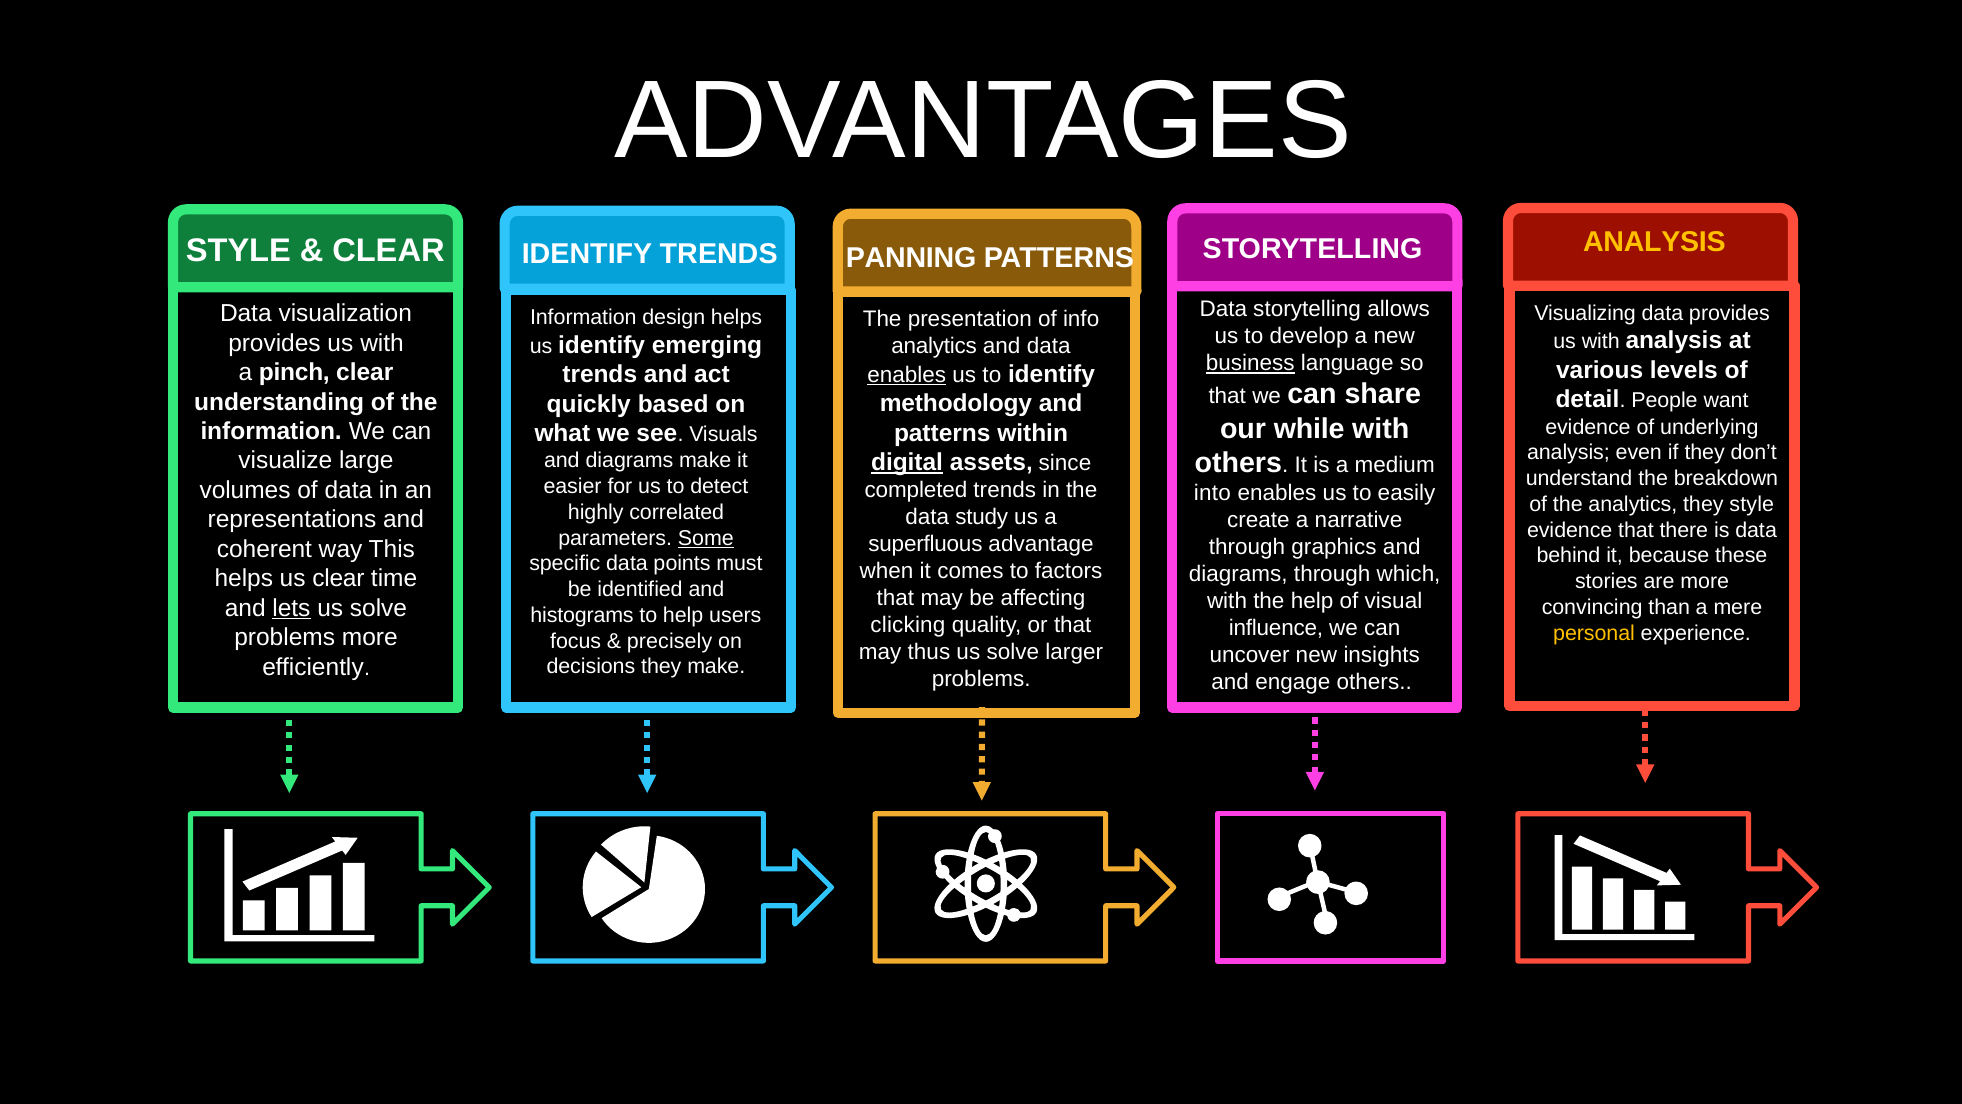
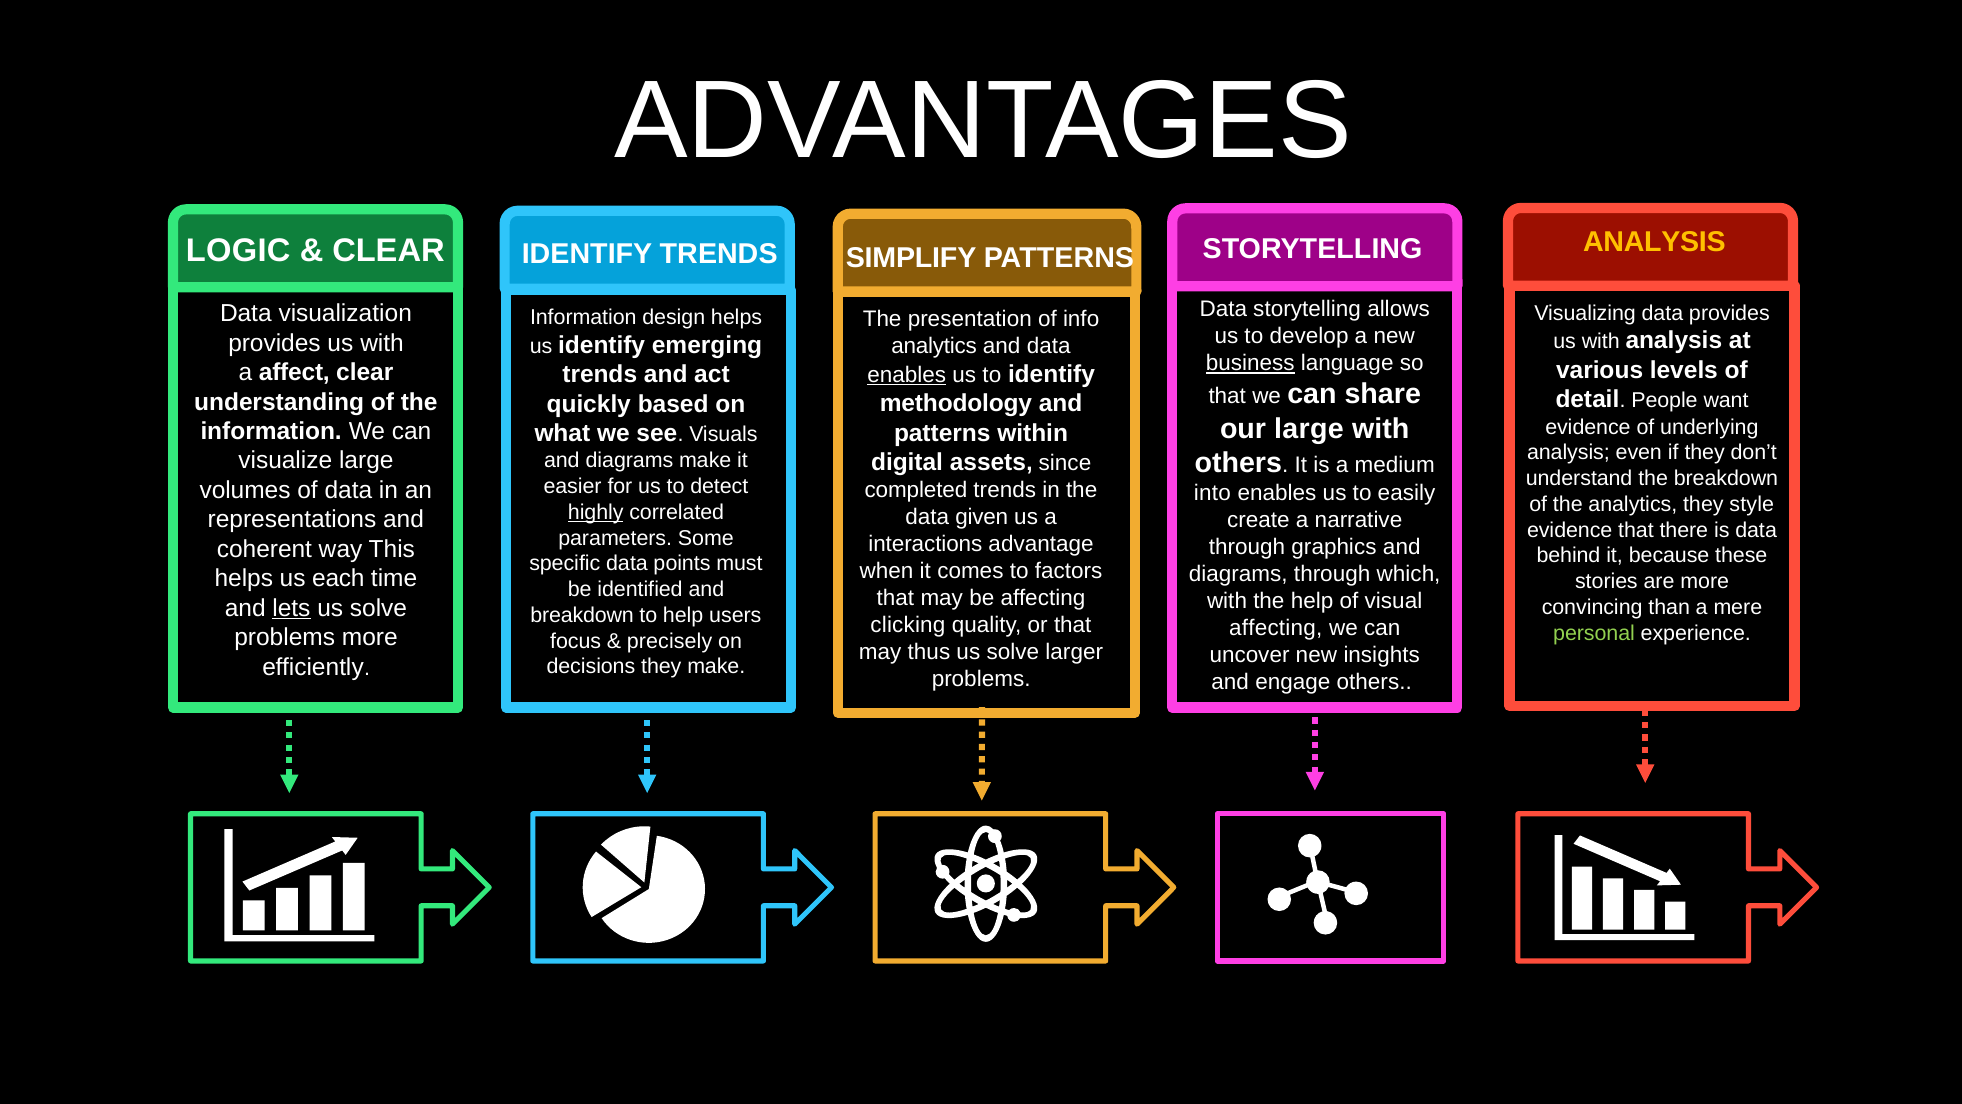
STYLE at (238, 251): STYLE -> LOGIC
PANNING: PANNING -> SIMPLIFY
pinch: pinch -> affect
our while: while -> large
digital underline: present -> none
highly underline: none -> present
study: study -> given
Some underline: present -> none
superfluous: superfluous -> interactions
us clear: clear -> each
histograms at (582, 615): histograms -> breakdown
influence at (1276, 628): influence -> affecting
personal colour: yellow -> light green
